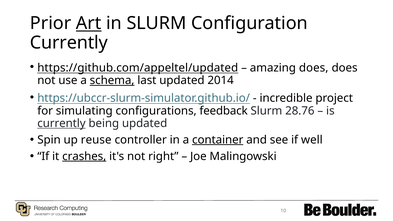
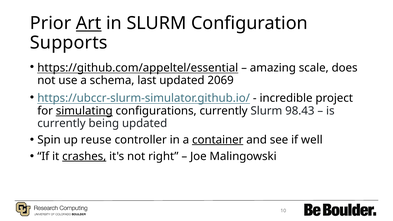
Currently at (69, 43): Currently -> Supports
https://github.com/appeltel/updated: https://github.com/appeltel/updated -> https://github.com/appeltel/essential
amazing does: does -> scale
schema underline: present -> none
2014: 2014 -> 2069
simulating underline: none -> present
configurations feedback: feedback -> currently
28.76: 28.76 -> 98.43
currently at (61, 123) underline: present -> none
